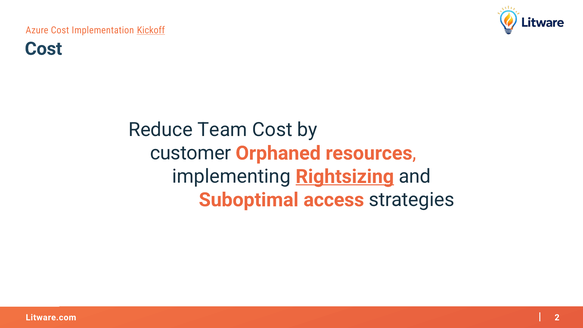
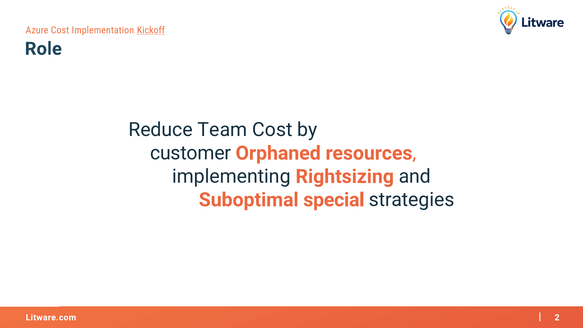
Cost at (43, 49): Cost -> Role
Rightsizing underline: present -> none
access: access -> special
